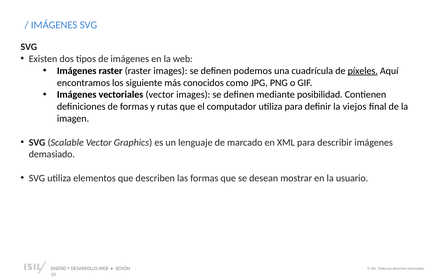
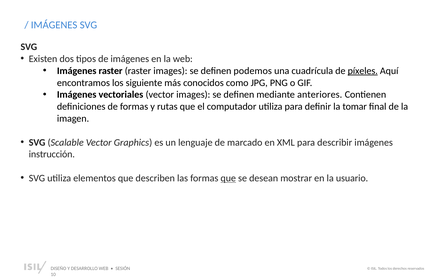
posibilidad: posibilidad -> anteriores
viejos: viejos -> tomar
demasiado: demasiado -> instrucción
que at (228, 178) underline: none -> present
